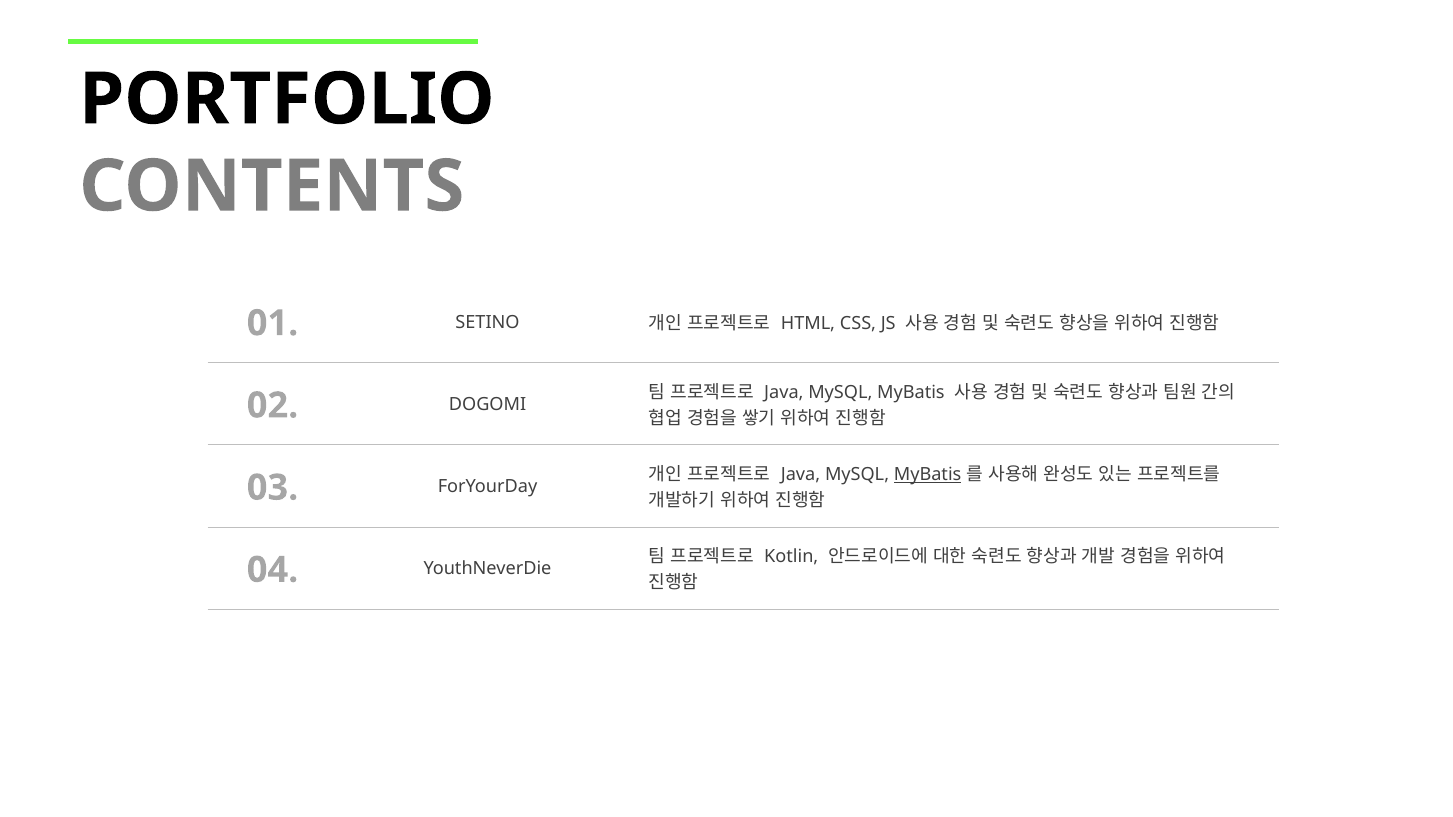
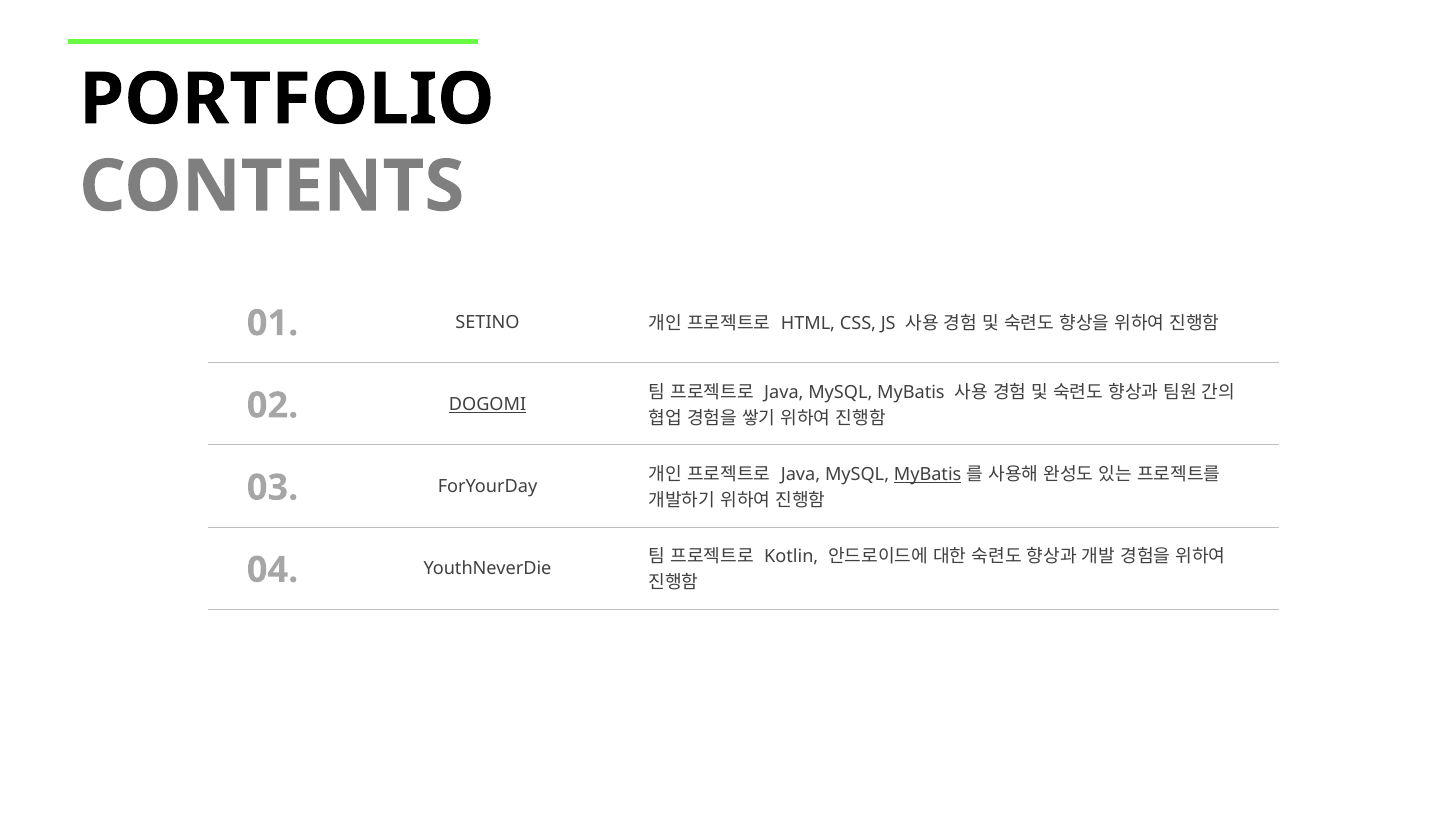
DOGOMI underline: none -> present
